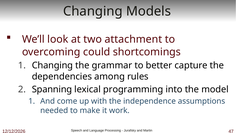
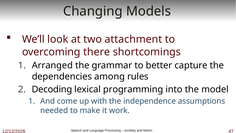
could: could -> there
Changing at (52, 65): Changing -> Arranged
Spanning: Spanning -> Decoding
